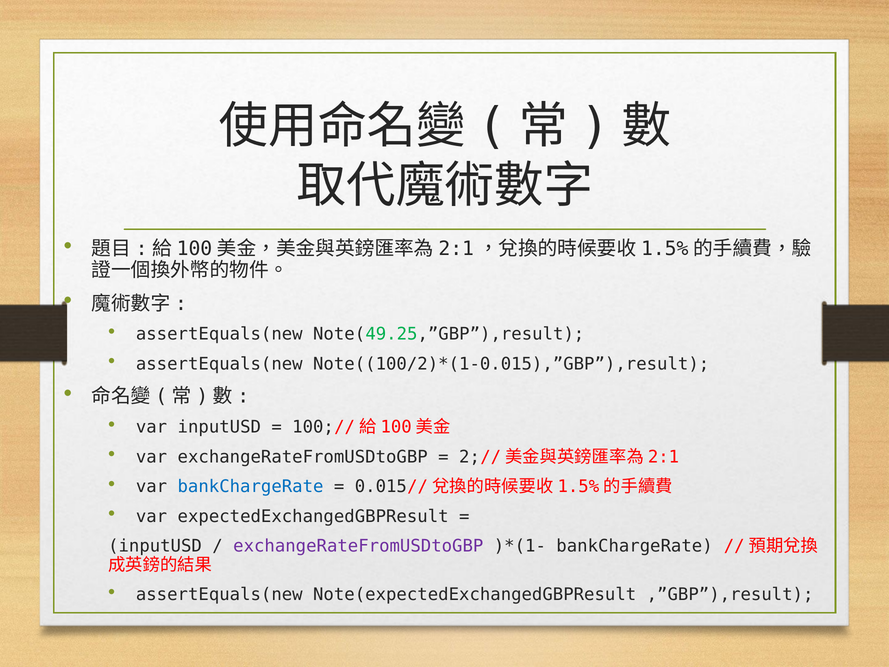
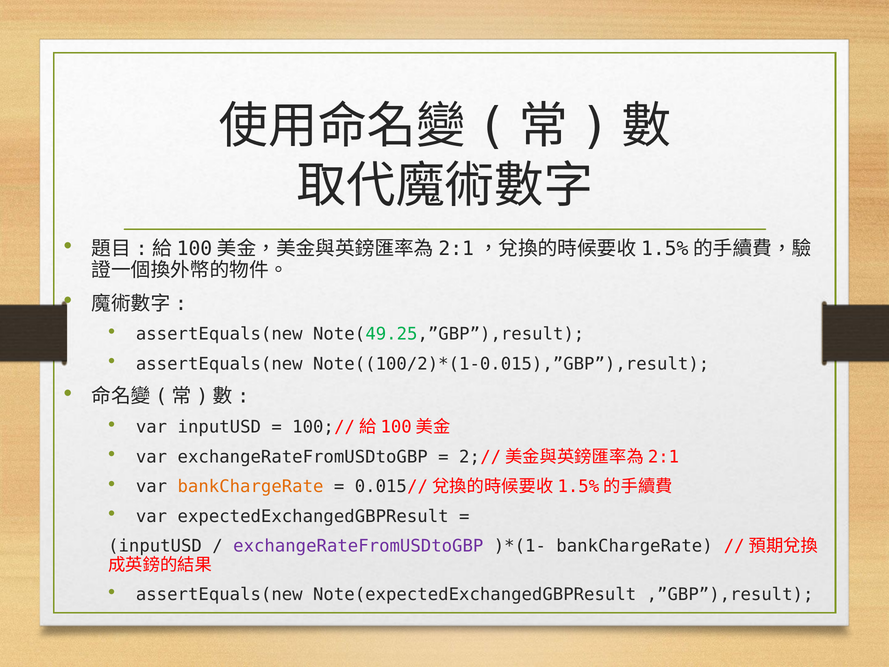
bankChargeRate at (251, 486) colour: blue -> orange
